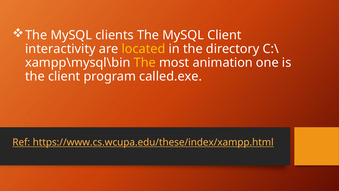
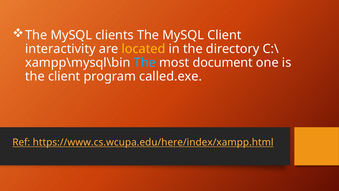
The at (145, 63) colour: yellow -> light blue
animation: animation -> document
https://www.cs.wcupa.edu/these/index/xampp.html: https://www.cs.wcupa.edu/these/index/xampp.html -> https://www.cs.wcupa.edu/here/index/xampp.html
